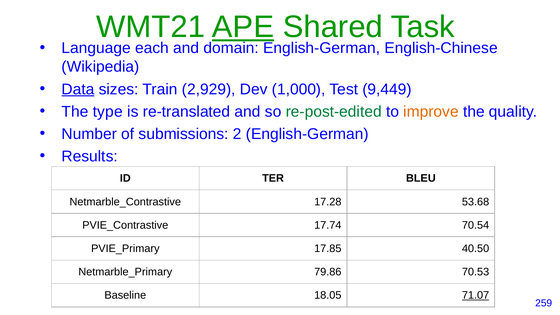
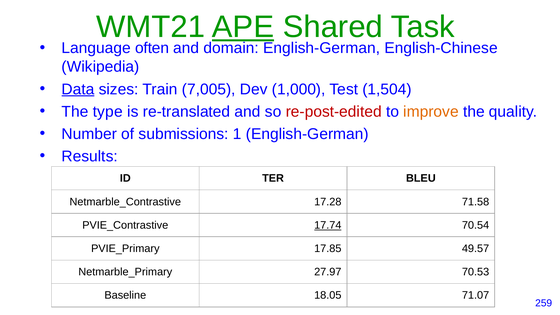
each: each -> often
2,929: 2,929 -> 7,005
9,449: 9,449 -> 1,504
re-post-edited colour: green -> red
2: 2 -> 1
53.68: 53.68 -> 71.58
17.74 underline: none -> present
40.50: 40.50 -> 49.57
79.86: 79.86 -> 27.97
71.07 underline: present -> none
